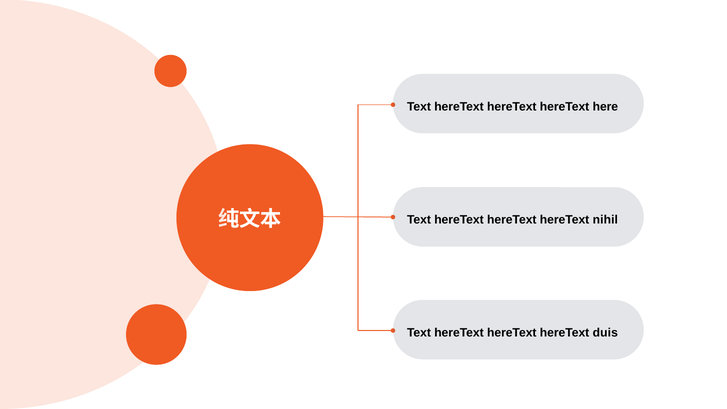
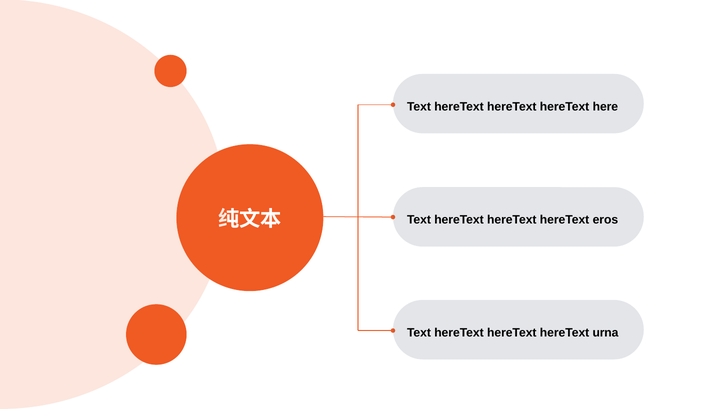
nihil: nihil -> eros
duis: duis -> urna
